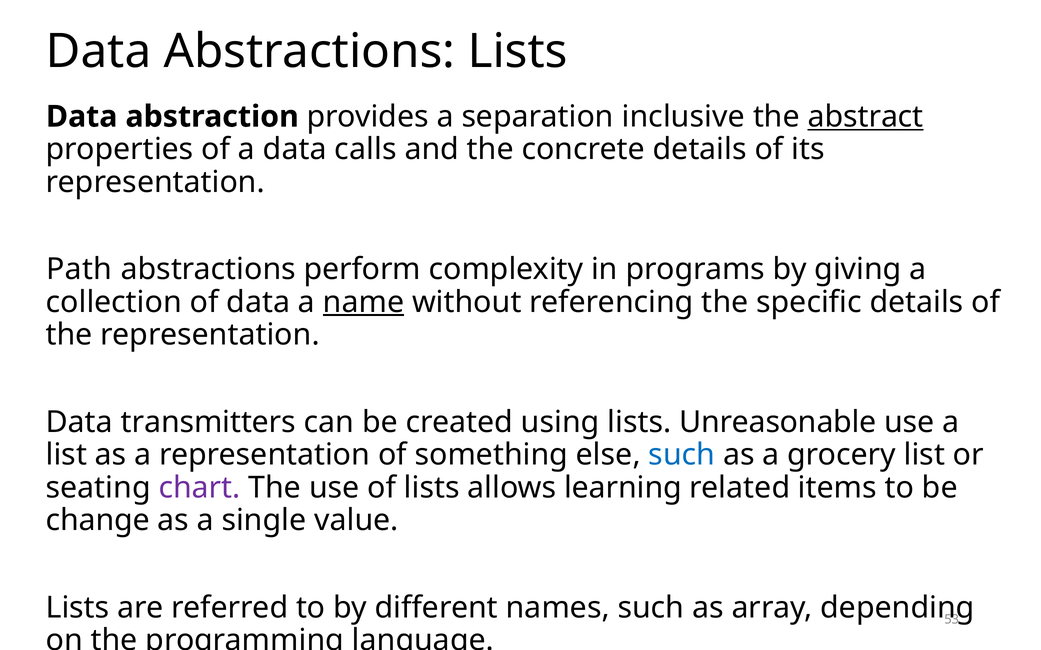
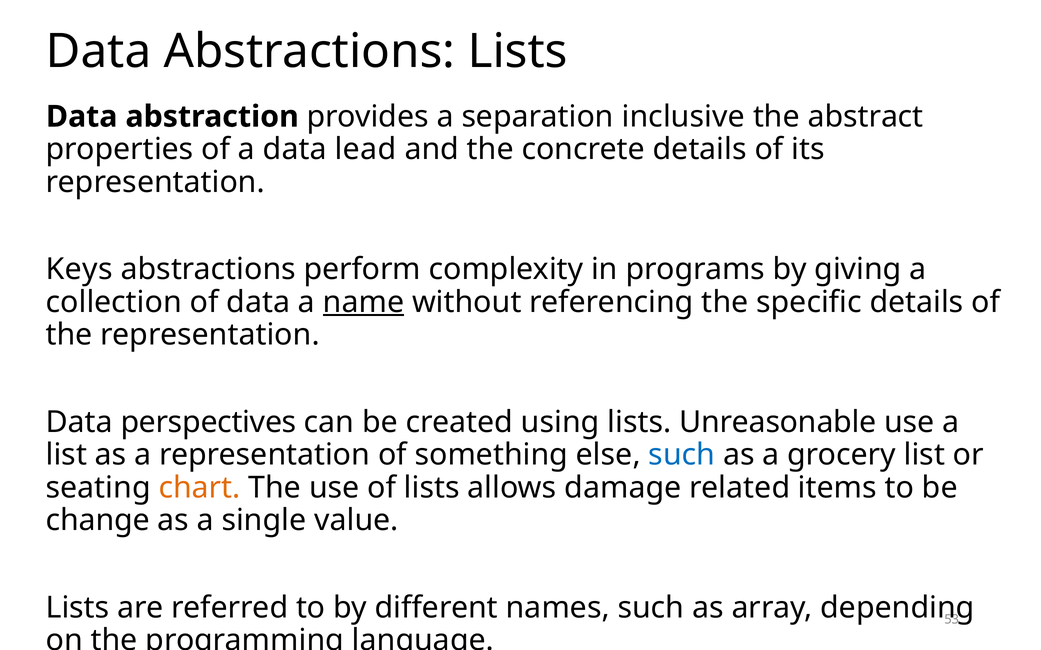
abstract underline: present -> none
calls: calls -> lead
Path: Path -> Keys
transmitters: transmitters -> perspectives
chart colour: purple -> orange
learning: learning -> damage
